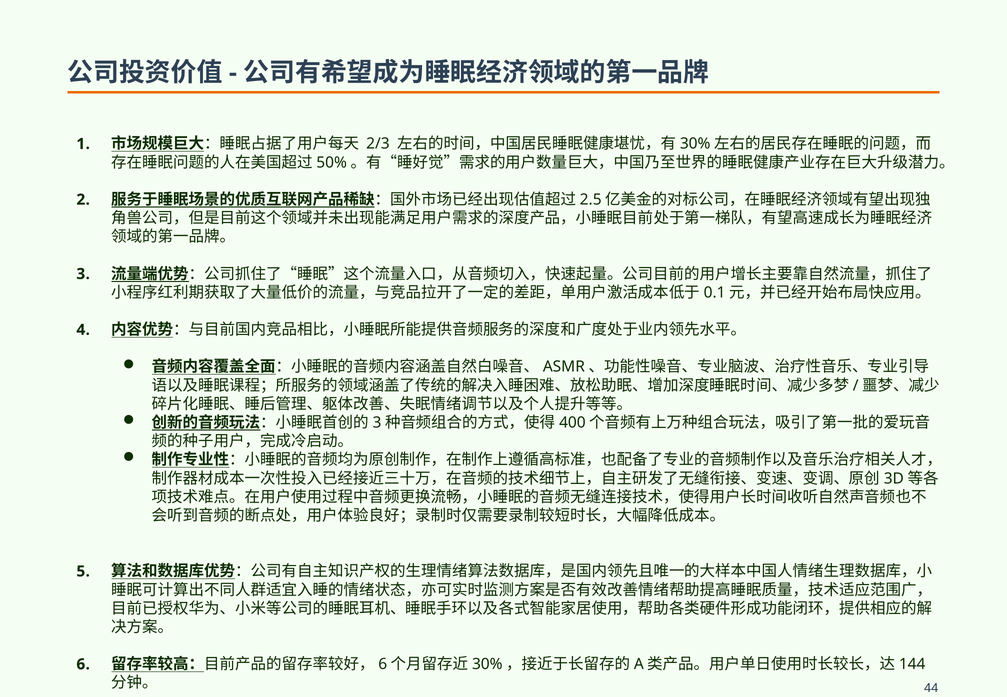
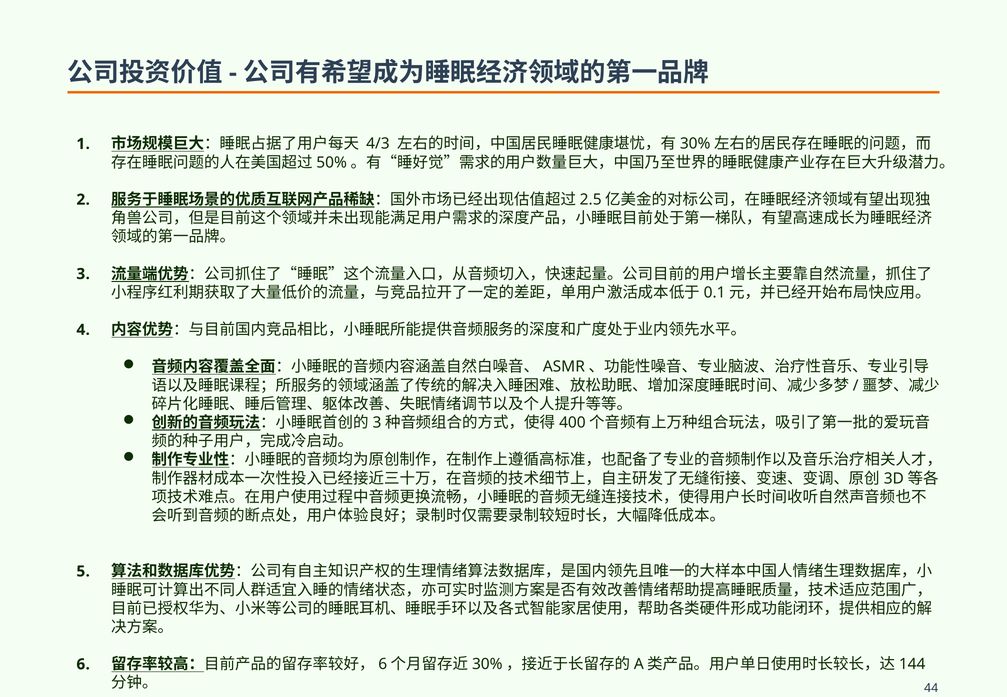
2/3: 2/3 -> 4/3
